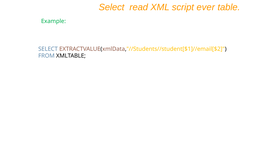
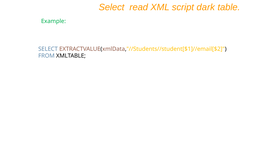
ever: ever -> dark
